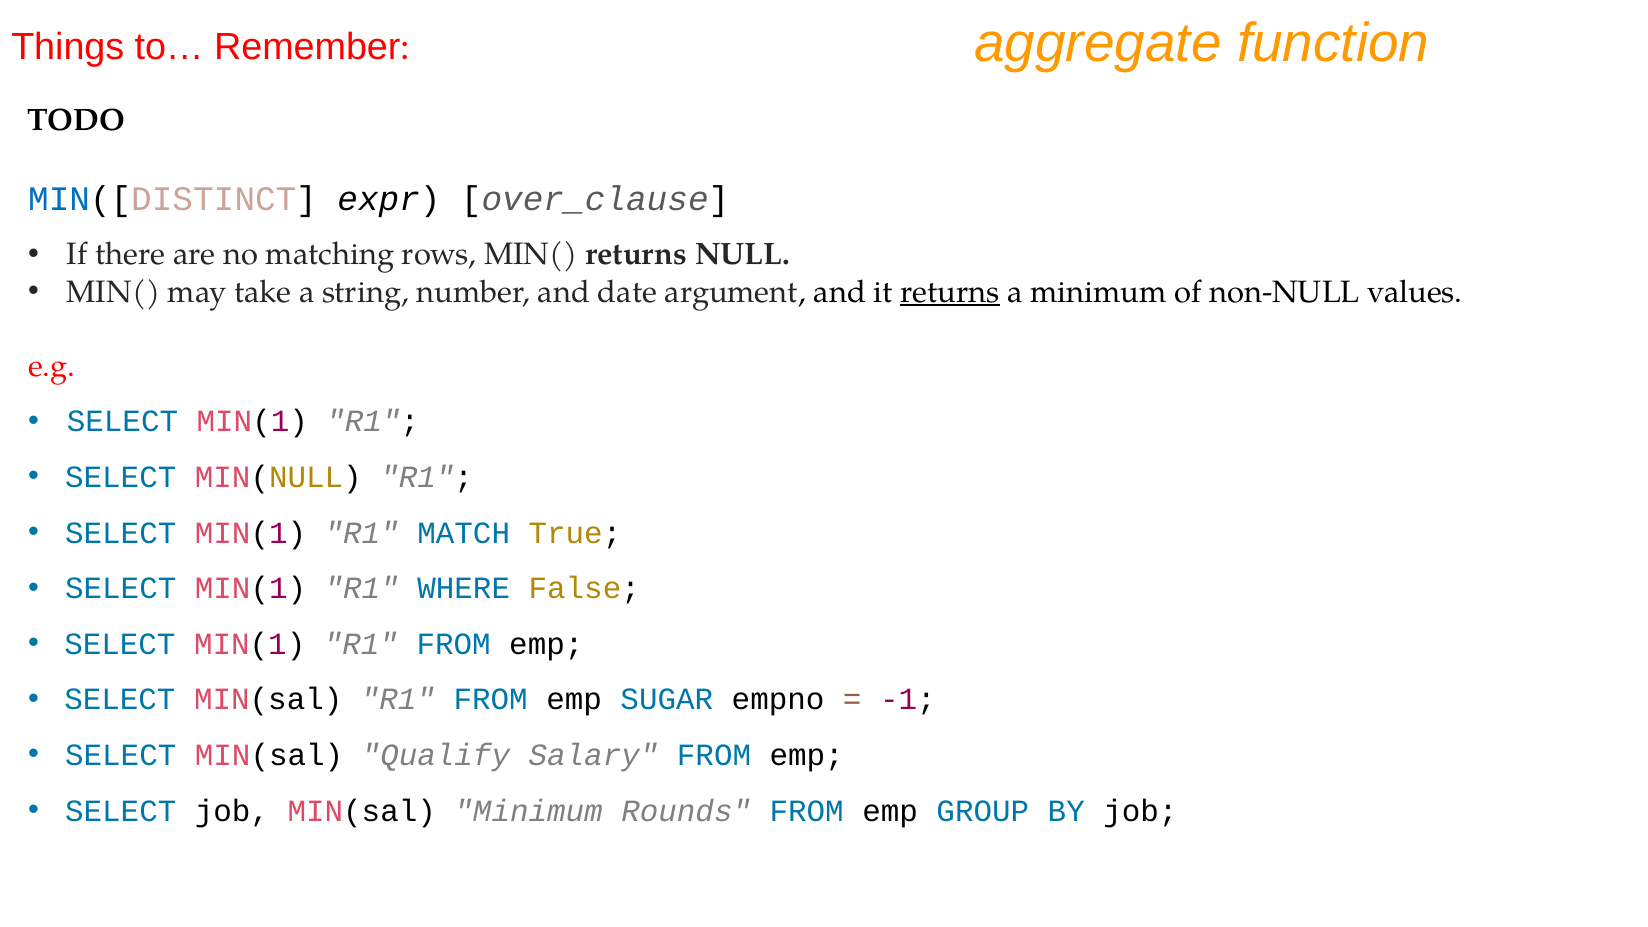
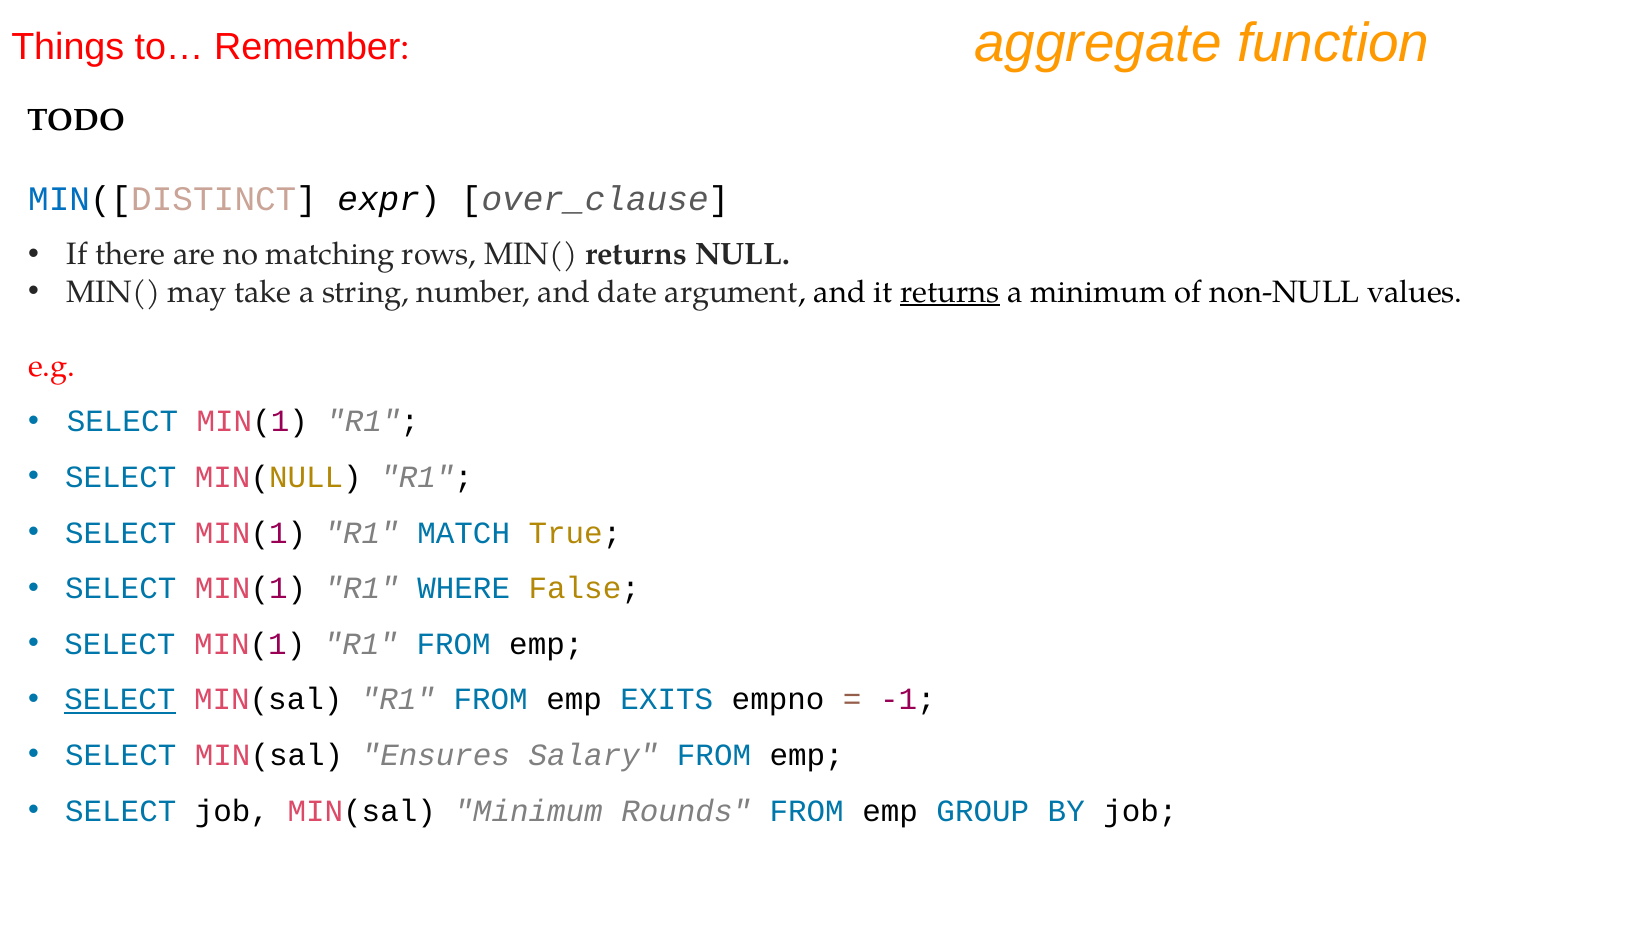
SELECT at (120, 700) underline: none -> present
SUGAR: SUGAR -> EXITS
Qualify: Qualify -> Ensures
